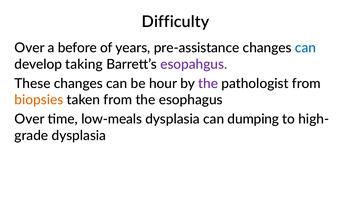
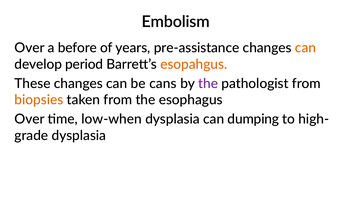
Difficulty: Difficulty -> Embolism
can at (306, 48) colour: blue -> orange
taking: taking -> period
esopahgus colour: purple -> orange
hour: hour -> cans
low-meals: low-meals -> low-when
